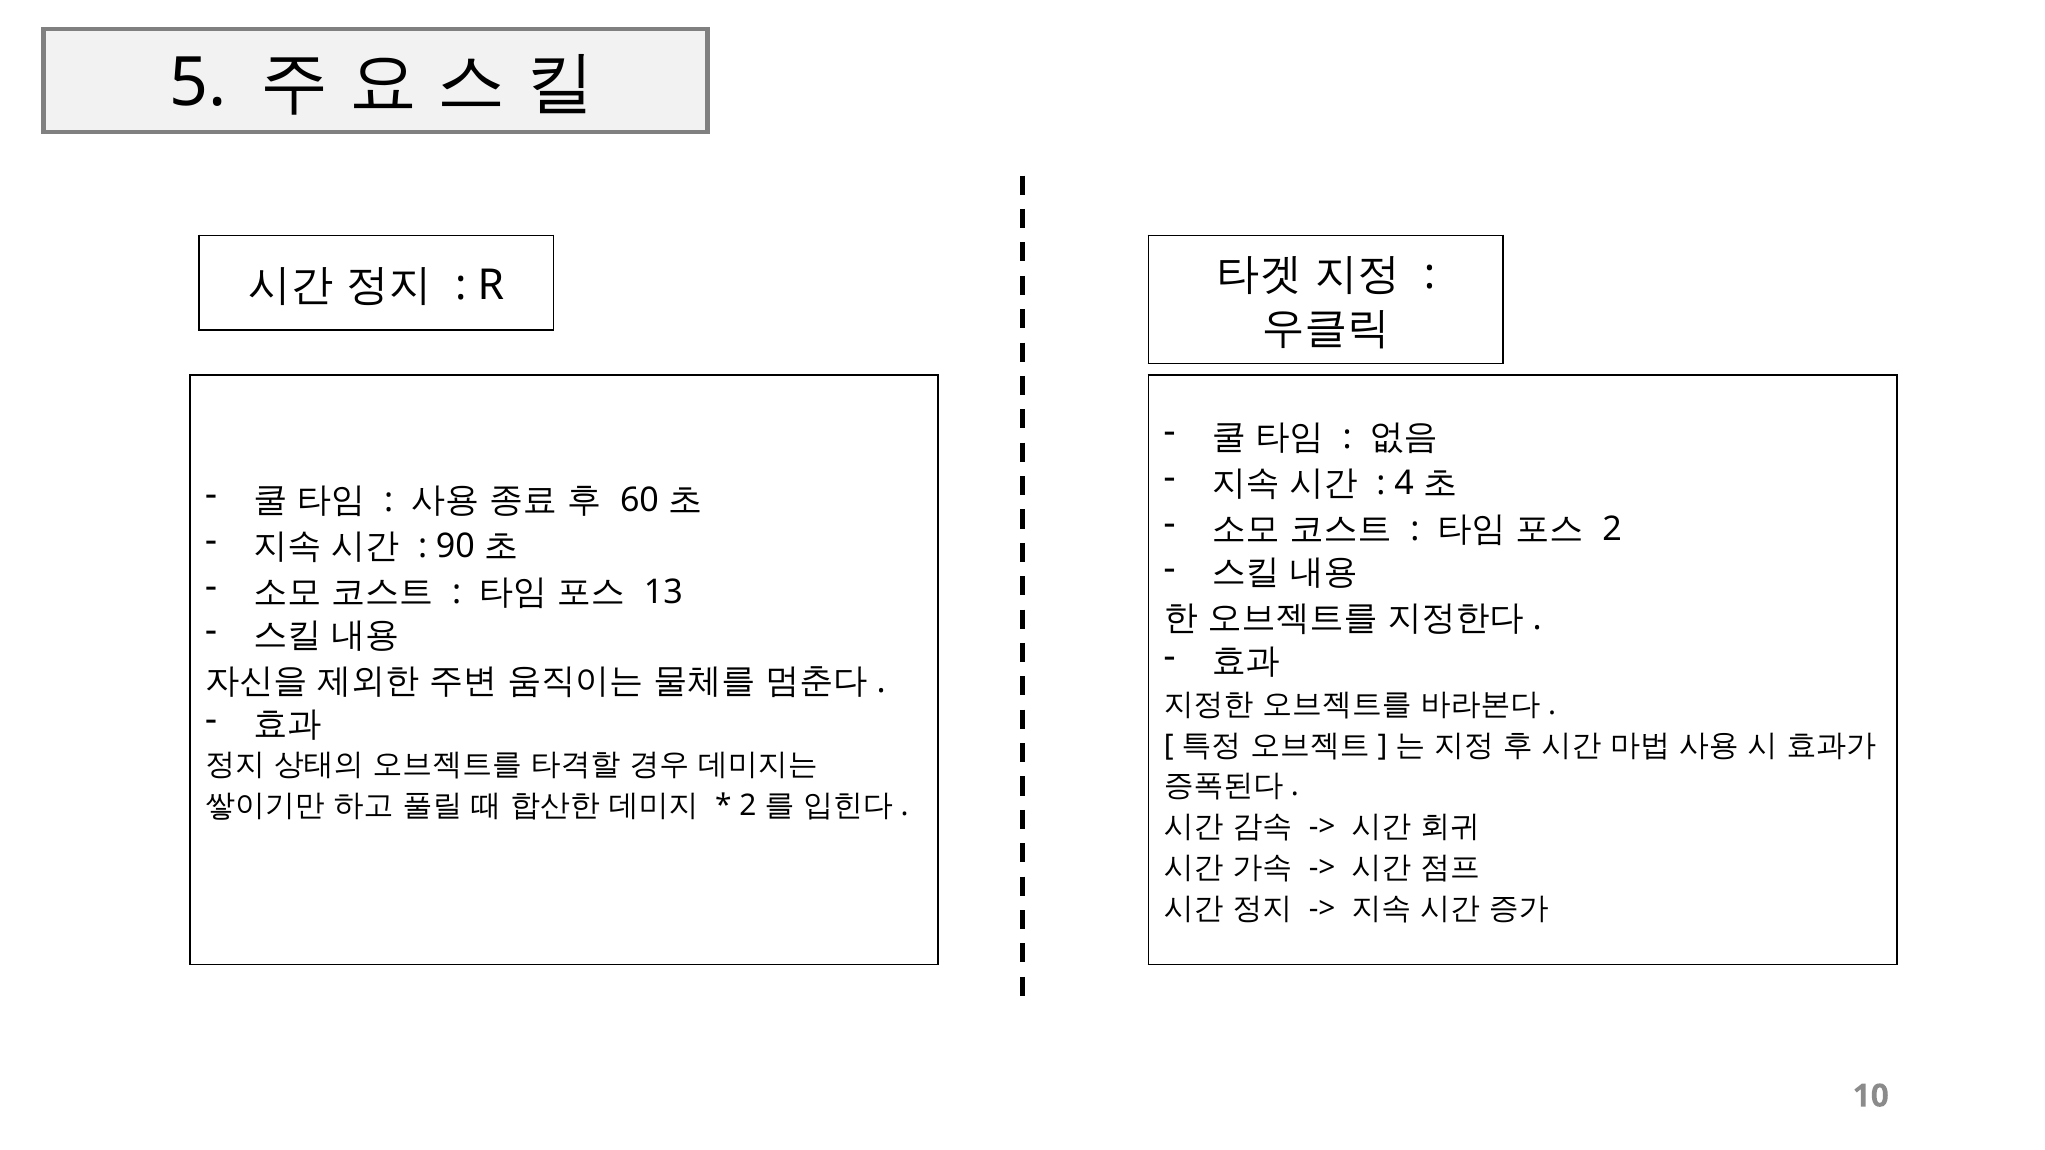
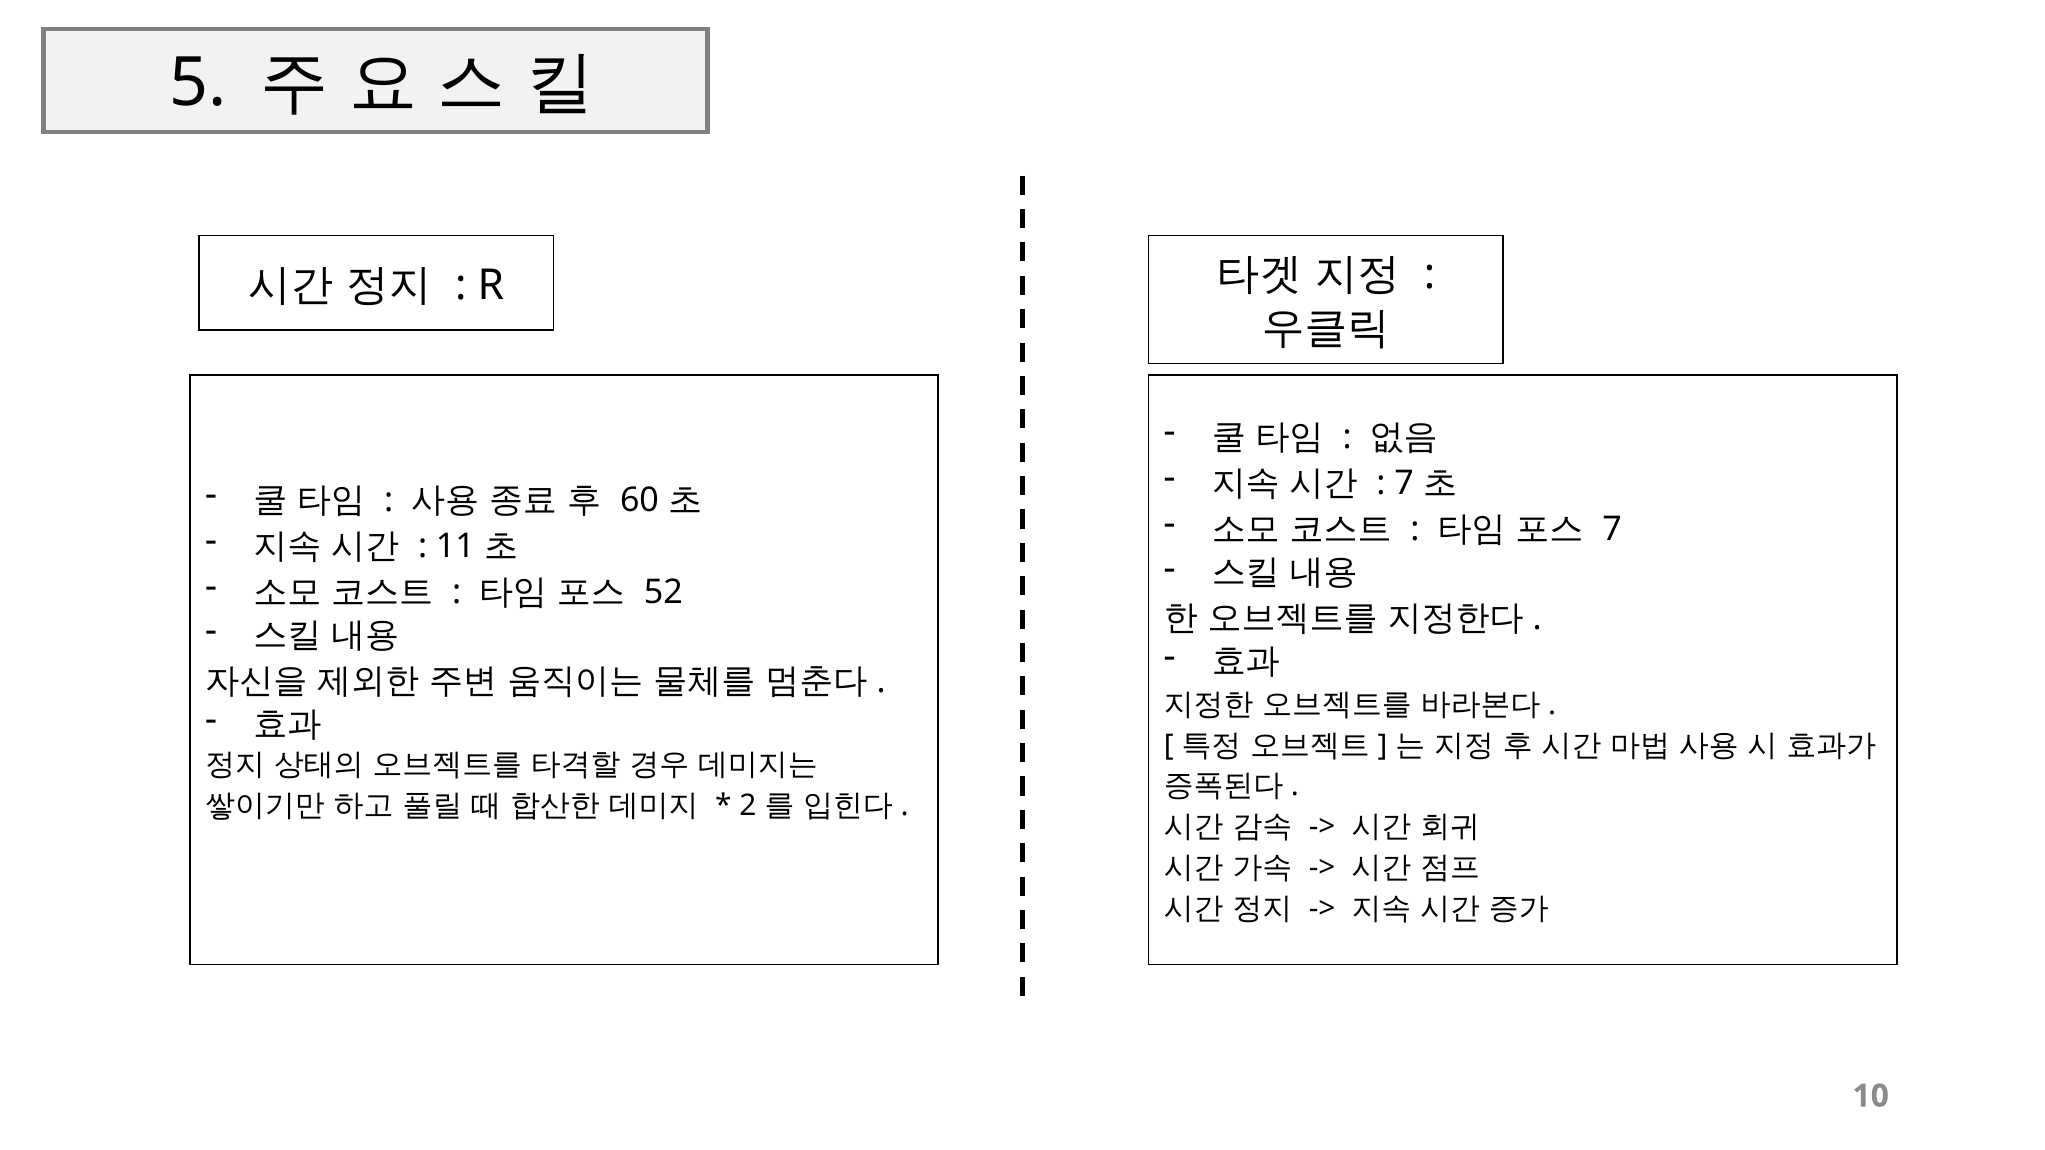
4 at (1404, 483): 4 -> 7
2 at (1612, 530): 2 -> 7
90: 90 -> 11
13: 13 -> 52
